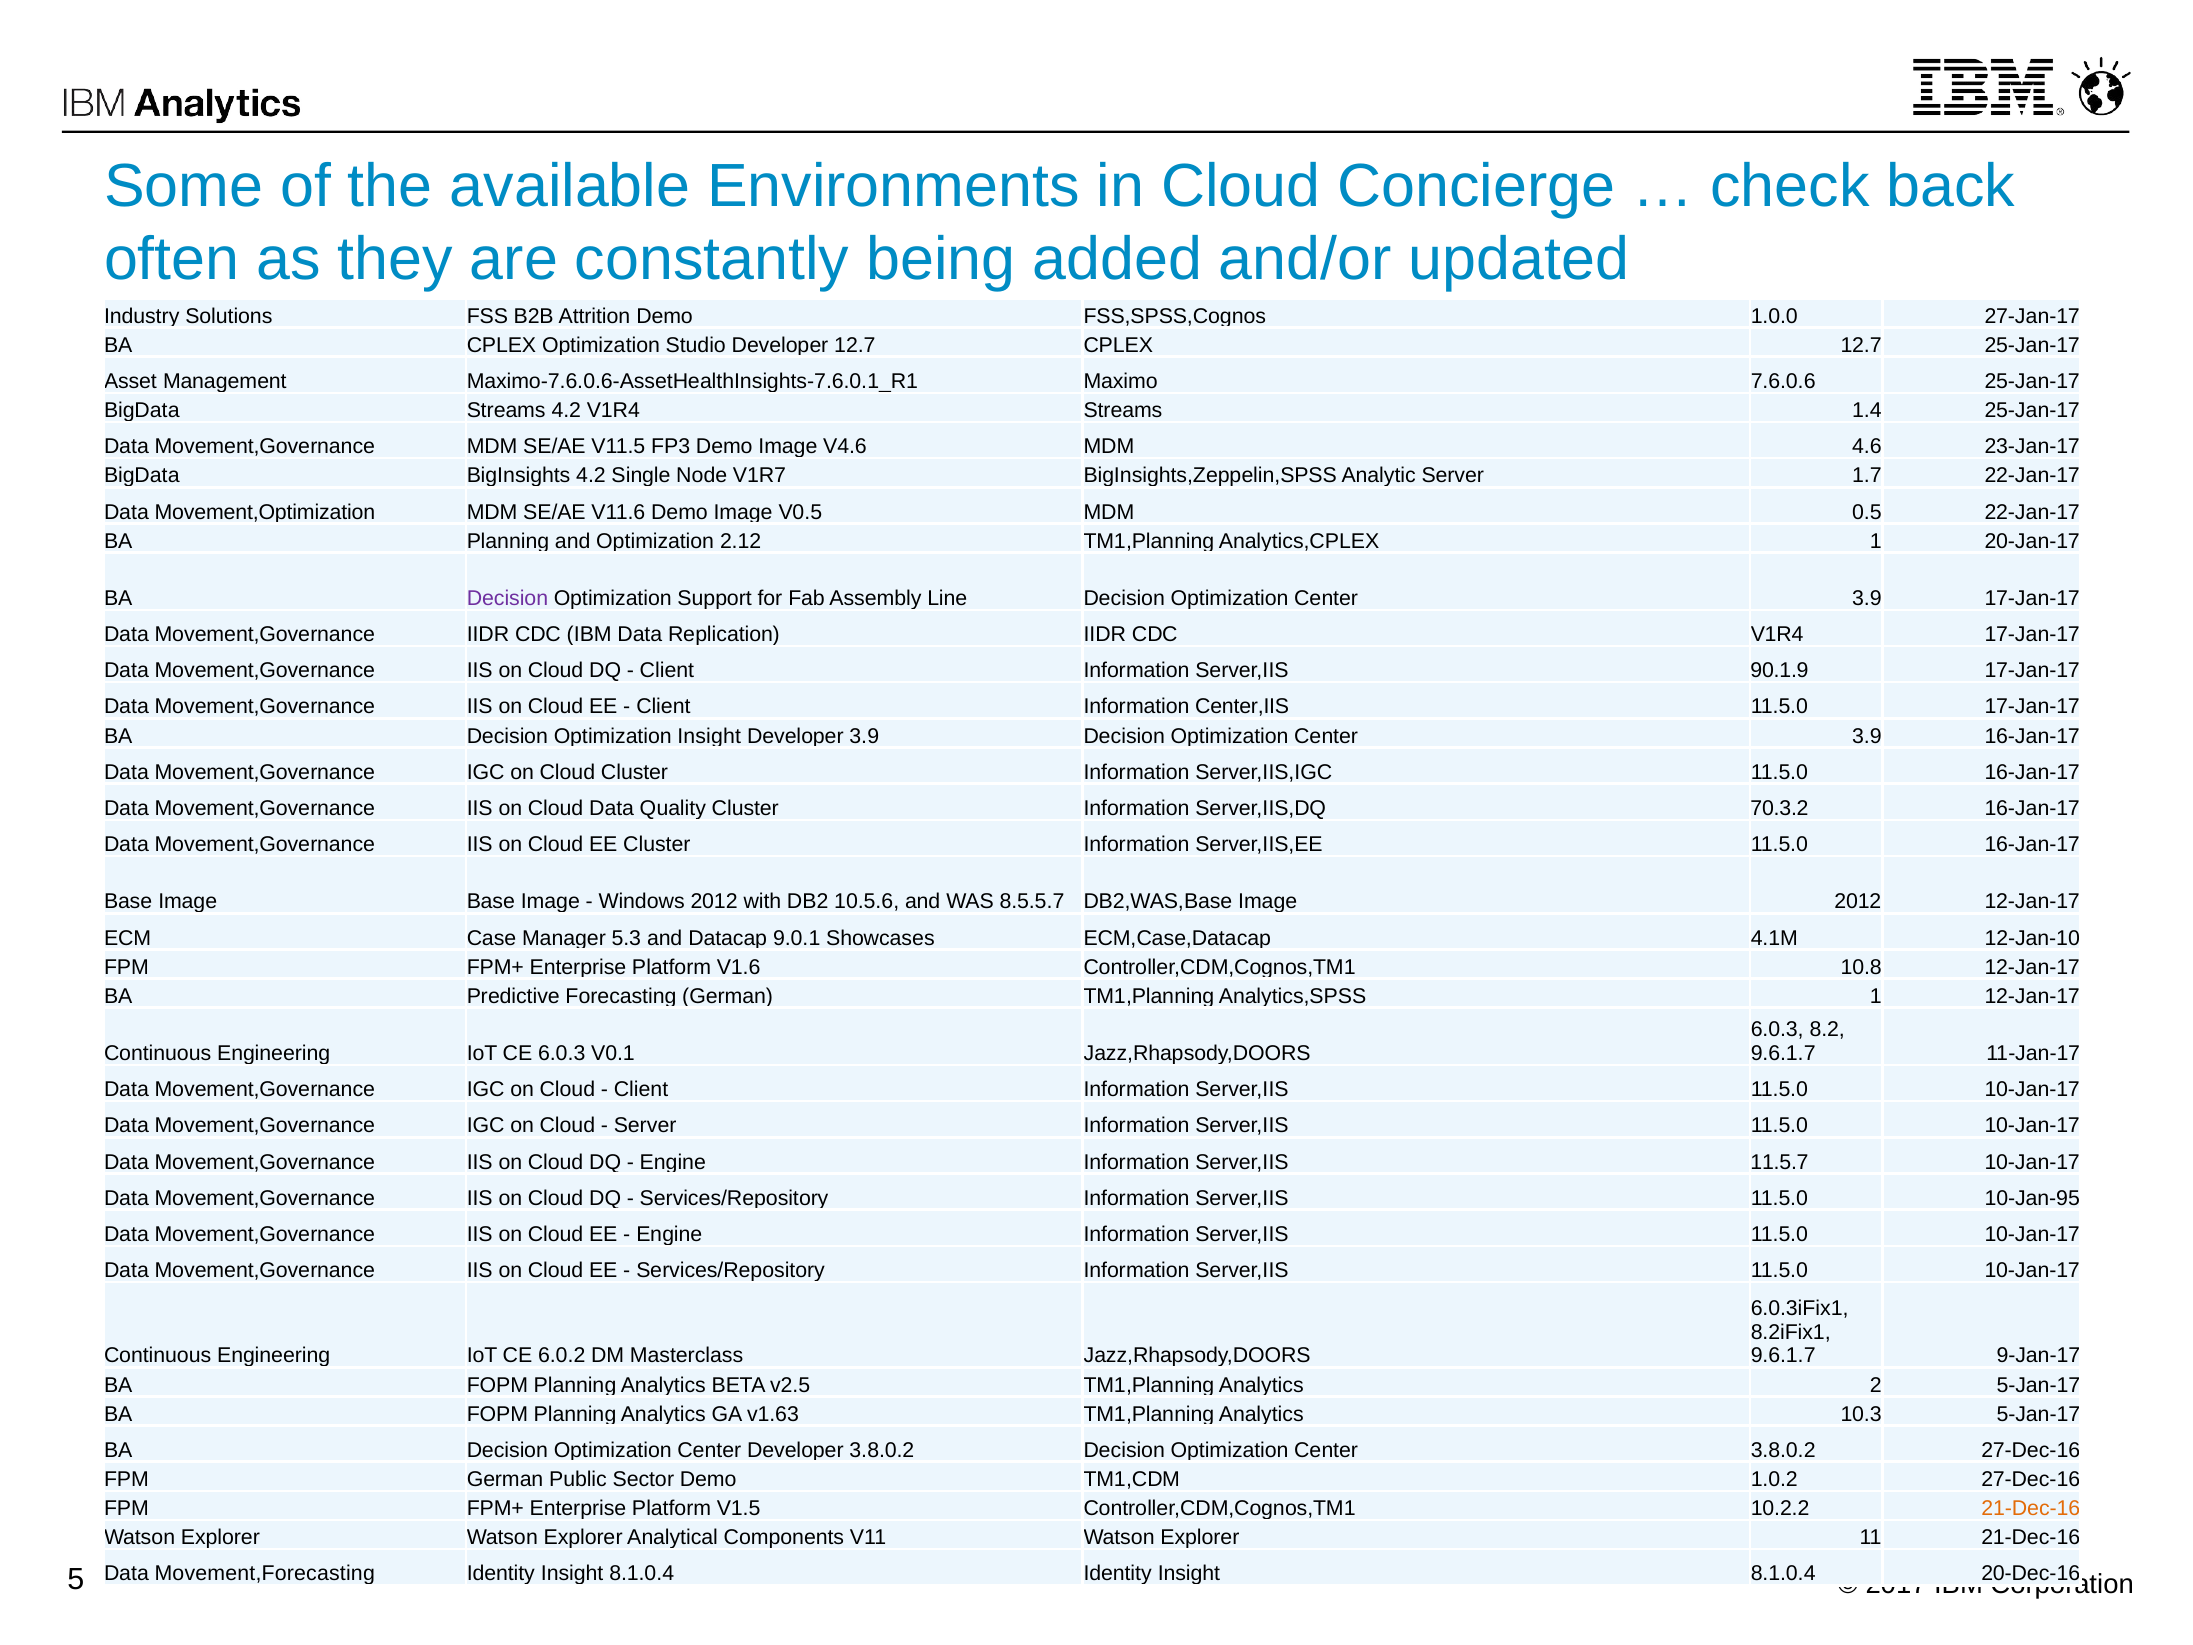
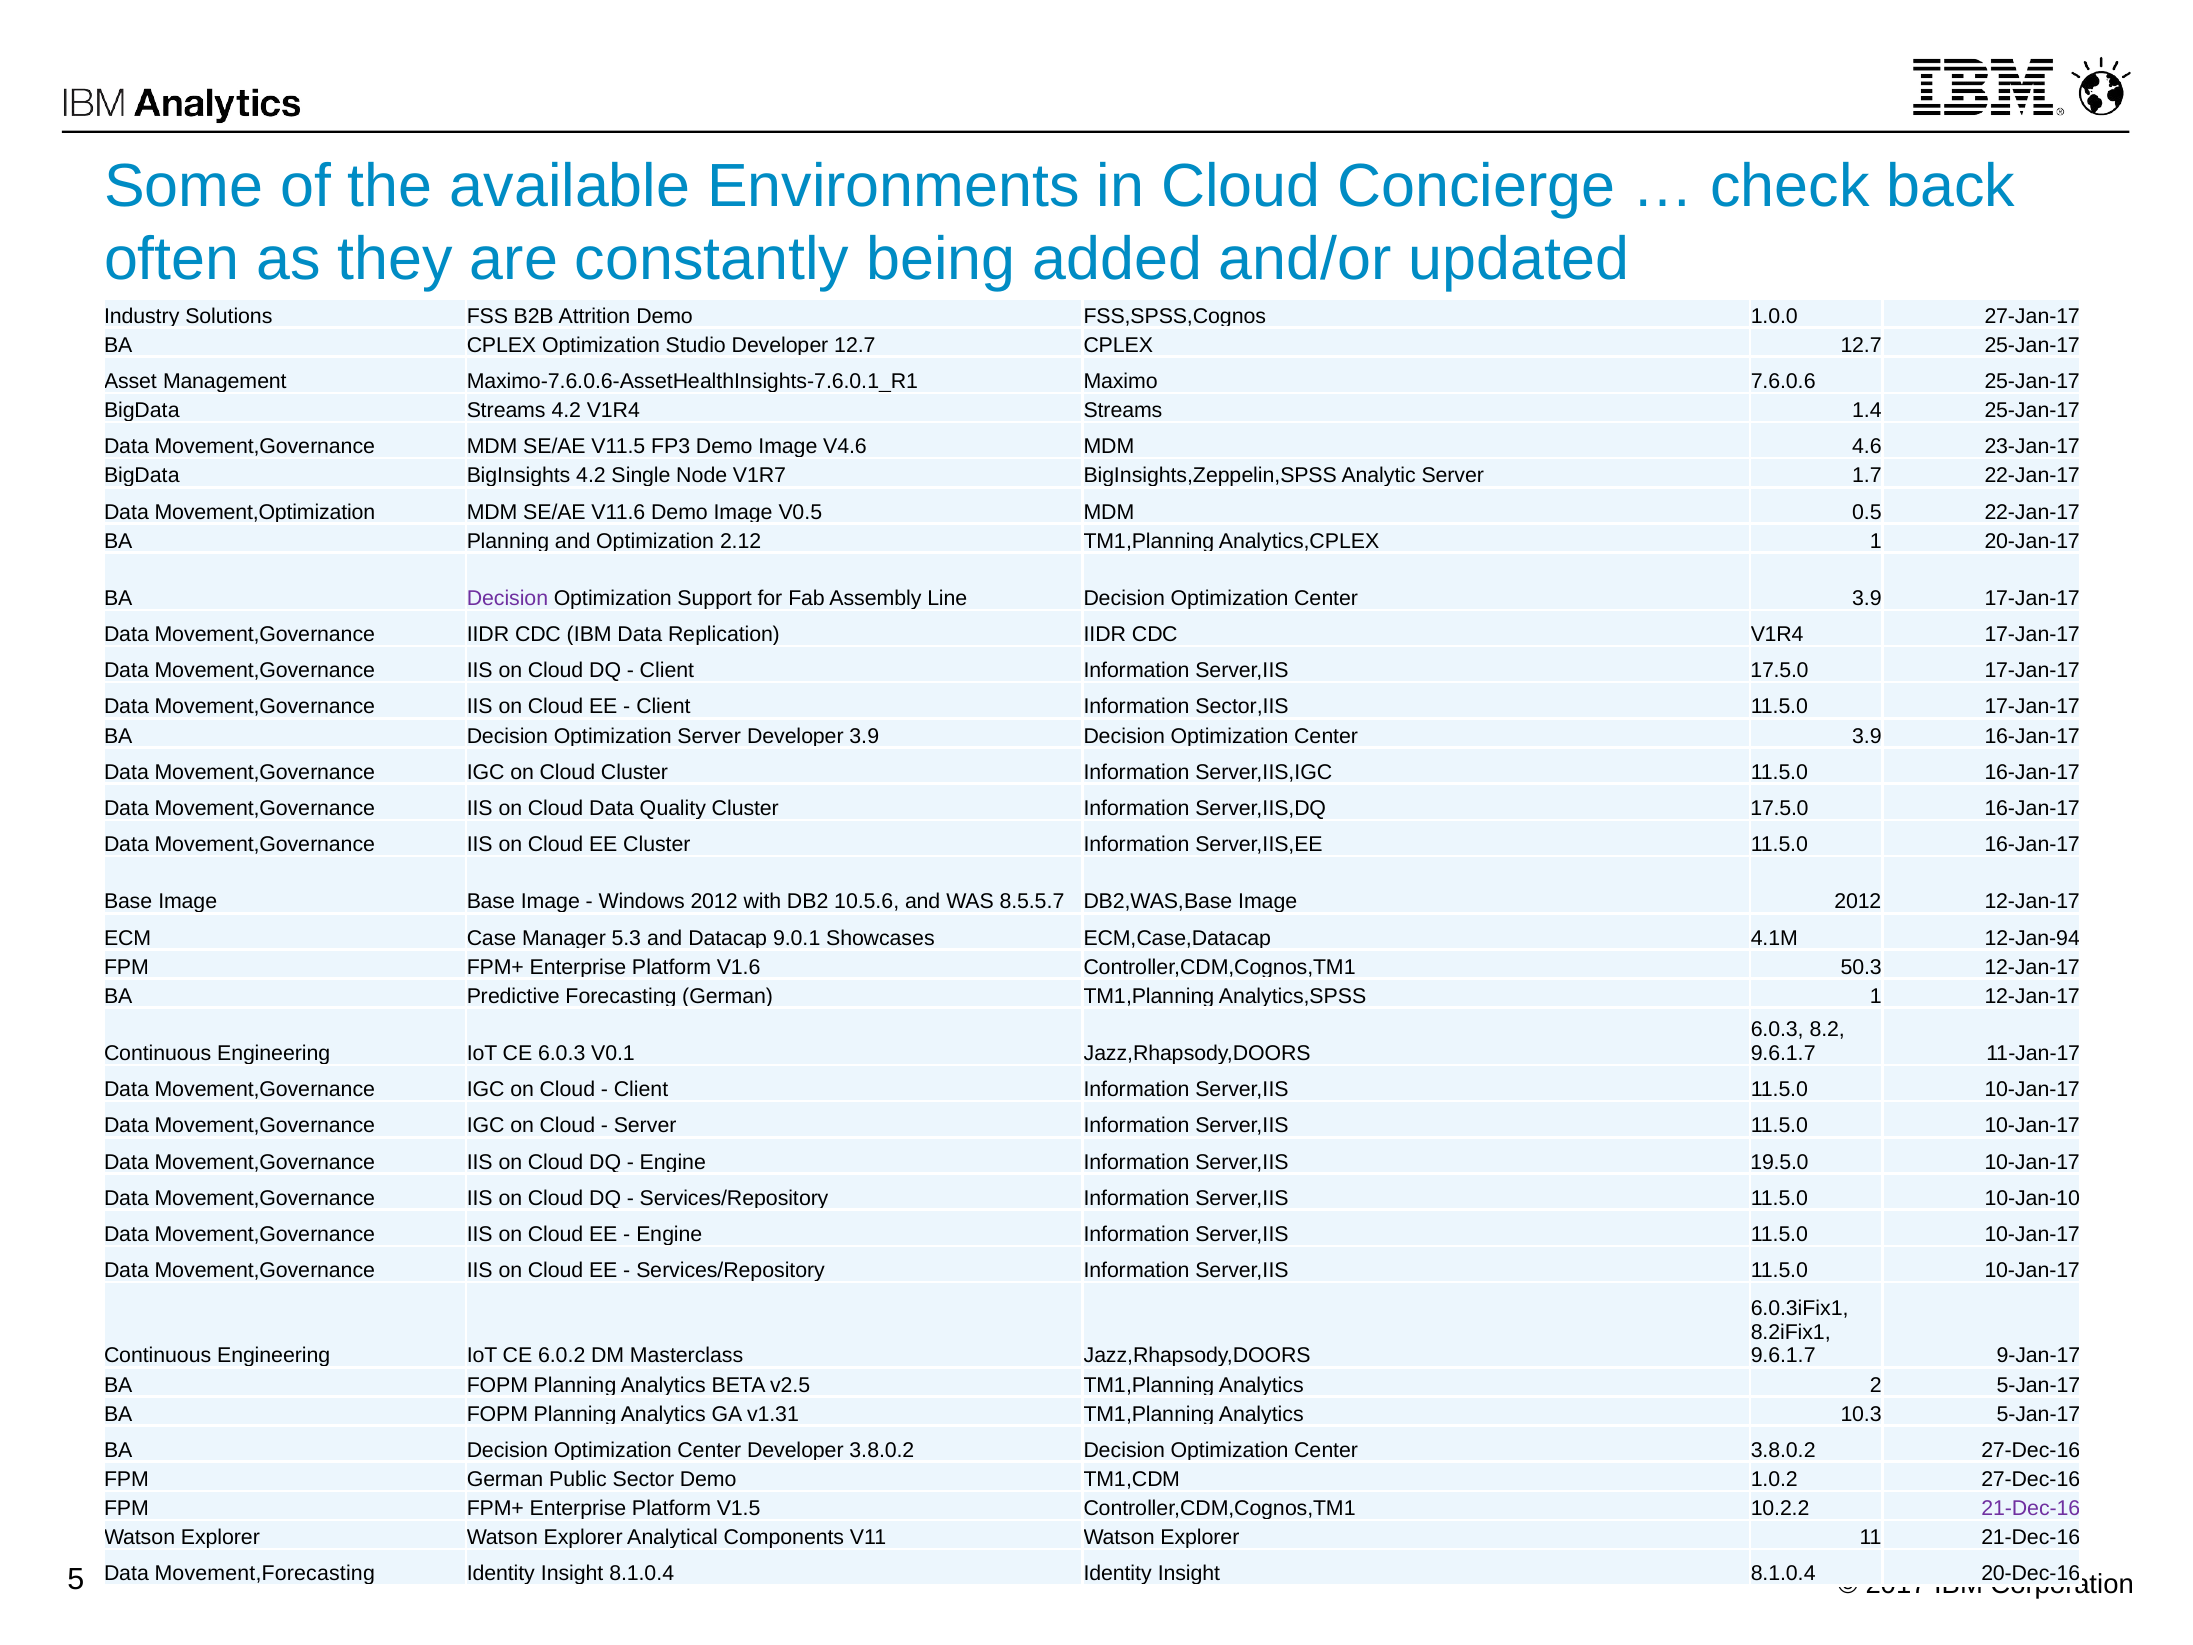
Server,IIS 90.1.9: 90.1.9 -> 17.5.0
Center,IIS: Center,IIS -> Sector,IIS
Optimization Insight: Insight -> Server
Server,IIS,DQ 70.3.2: 70.3.2 -> 17.5.0
12-Jan-10: 12-Jan-10 -> 12-Jan-94
10.8: 10.8 -> 50.3
11.5.7: 11.5.7 -> 19.5.0
10-Jan-95: 10-Jan-95 -> 10-Jan-10
v1.63: v1.63 -> v1.31
21-Dec-16 at (2031, 1508) colour: orange -> purple
